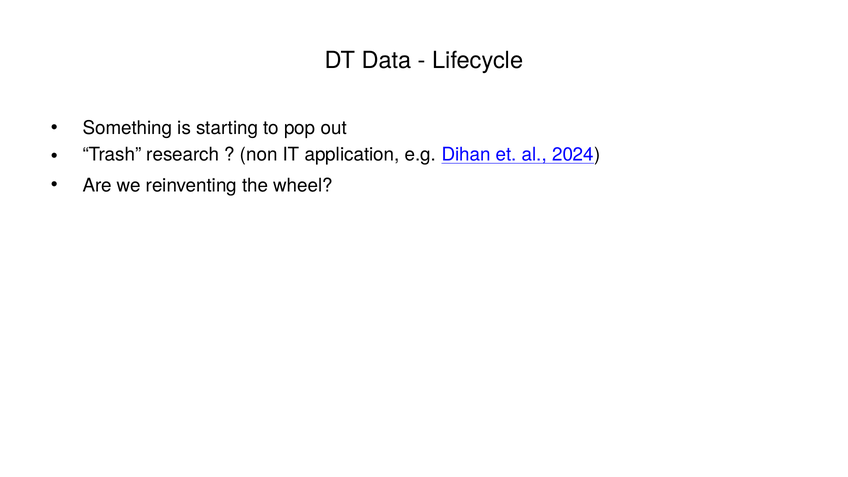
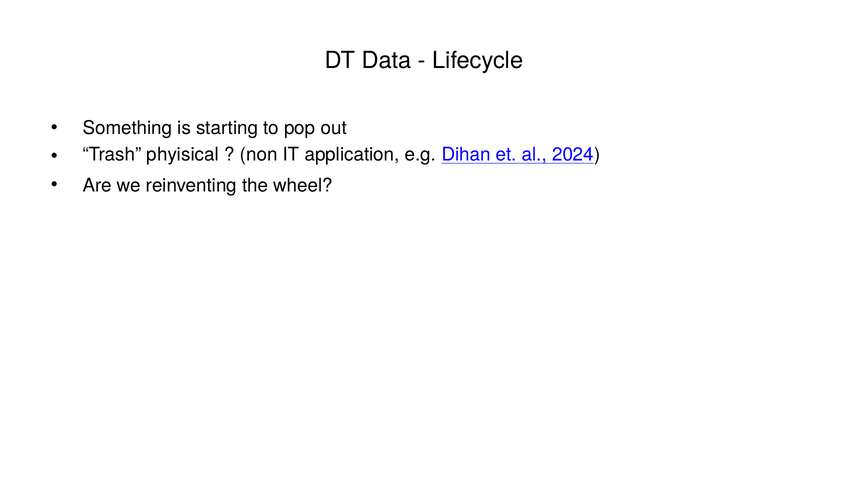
research: research -> phyisical
